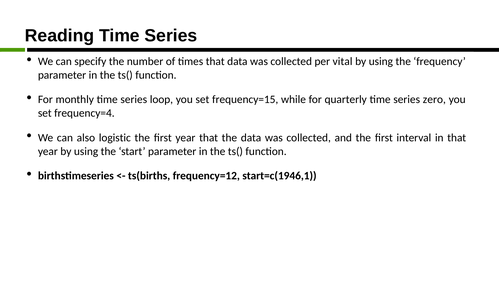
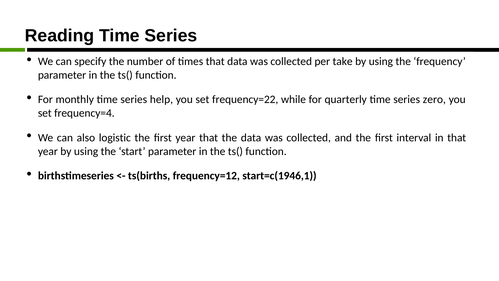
vital: vital -> take
loop: loop -> help
frequency=15: frequency=15 -> frequency=22
